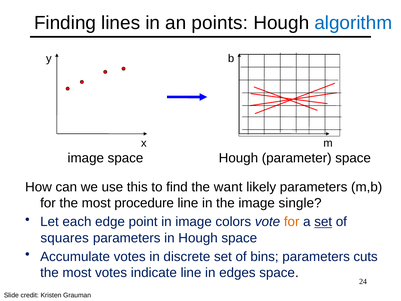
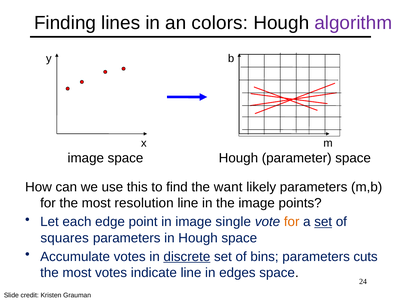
points: points -> colors
algorithm colour: blue -> purple
procedure: procedure -> resolution
single: single -> points
colors: colors -> single
discrete underline: none -> present
